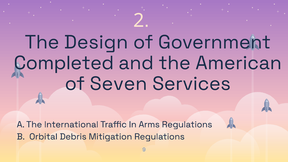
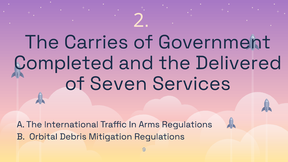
Design: Design -> Carries
American: American -> Delivered
